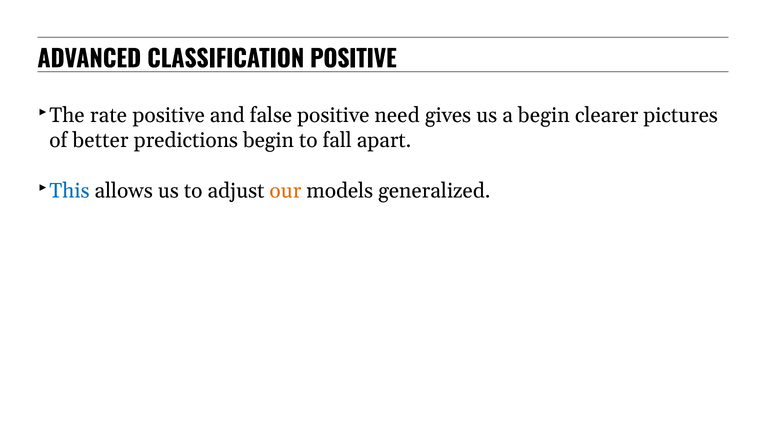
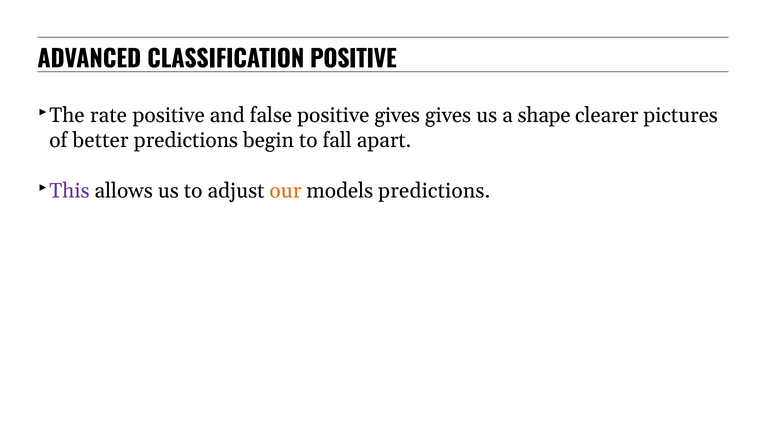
positive need: need -> gives
a begin: begin -> shape
This colour: blue -> purple
models generalized: generalized -> predictions
